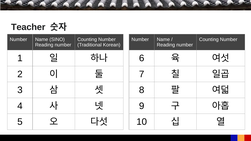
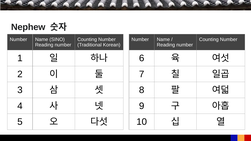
Teacher: Teacher -> Nephew
